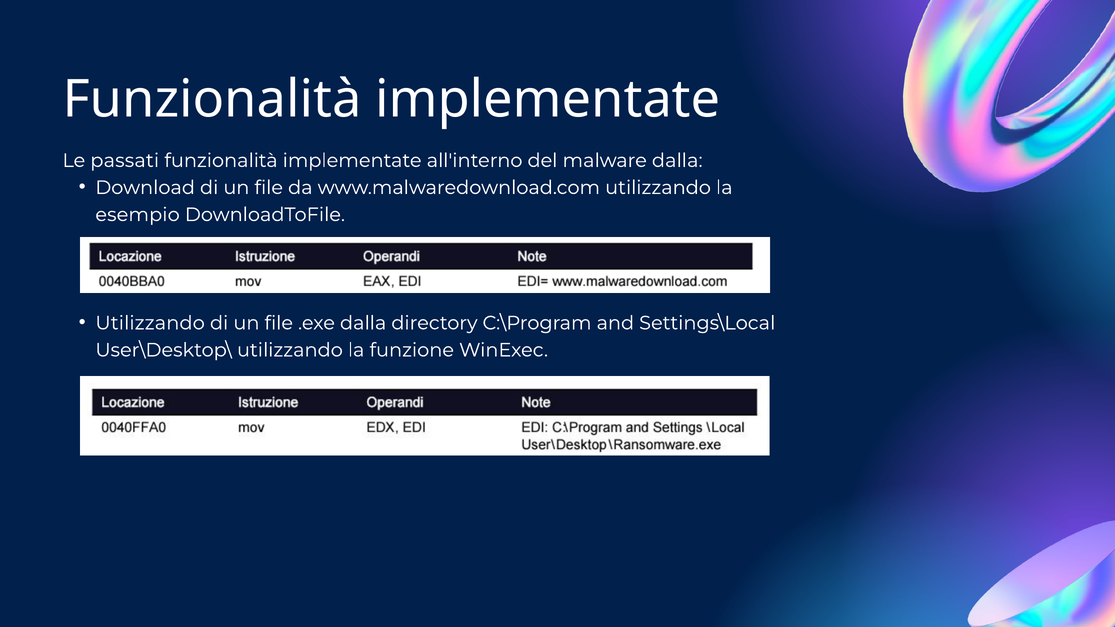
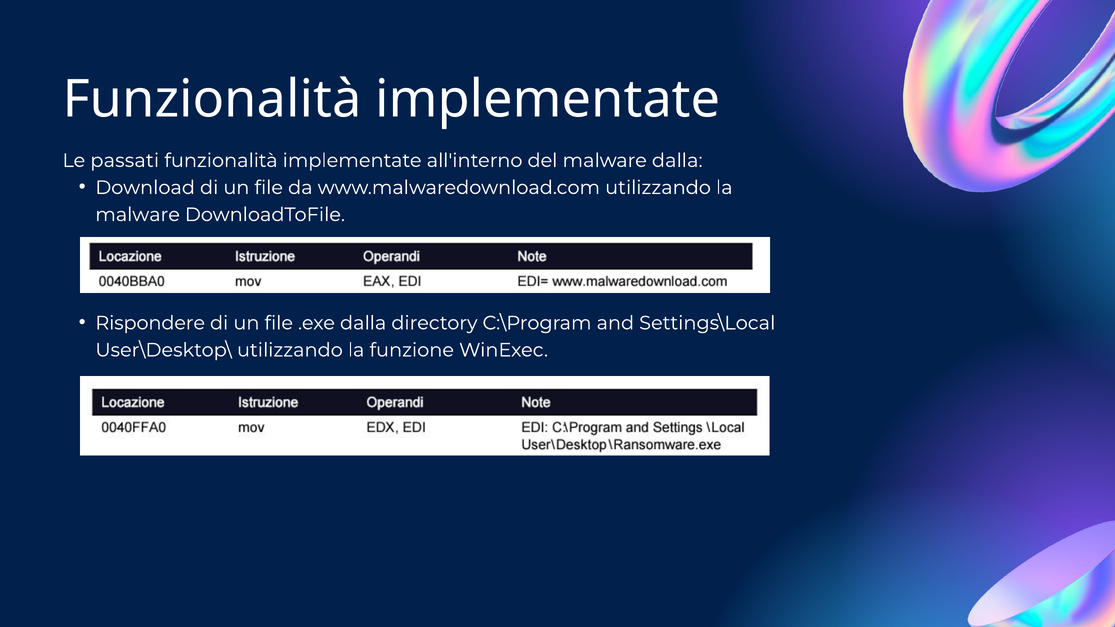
esempio at (138, 215): esempio -> malware
Utilizzando at (150, 323): Utilizzando -> Rispondere
